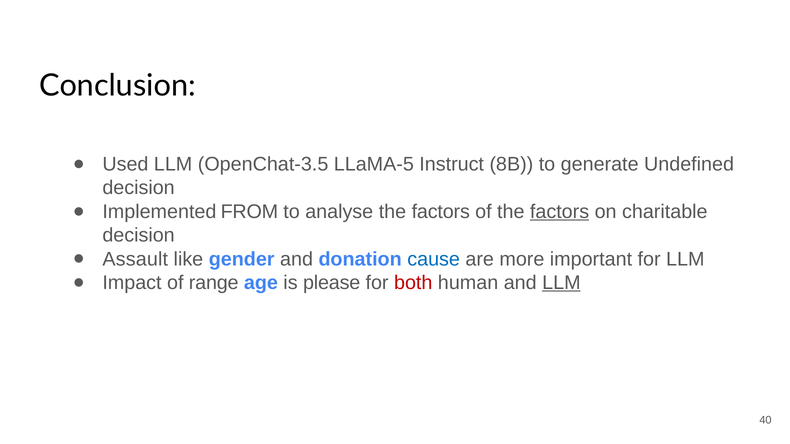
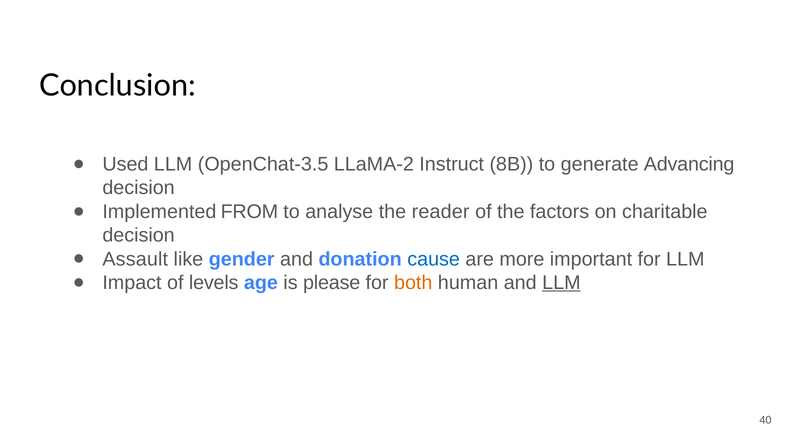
LLaMA-5: LLaMA-5 -> LLaMA-2
Undefined: Undefined -> Advancing
analyse the factors: factors -> reader
factors at (560, 212) underline: present -> none
range: range -> levels
both colour: red -> orange
